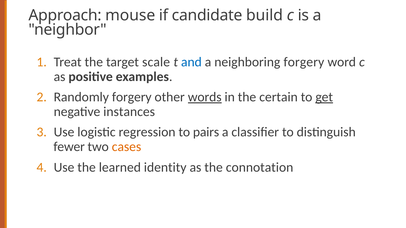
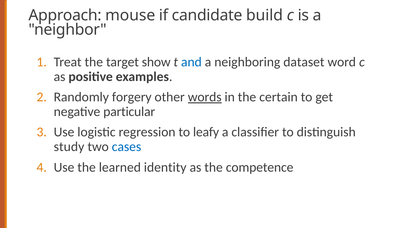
scale: scale -> show
neighboring forgery: forgery -> dataset
get underline: present -> none
instances: instances -> particular
pairs: pairs -> leafy
fewer: fewer -> study
cases colour: orange -> blue
connotation: connotation -> competence
